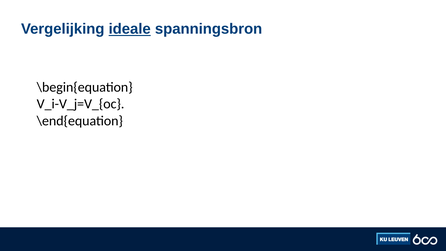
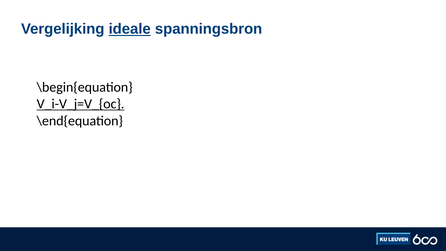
V_i-V_j=V_{oc underline: none -> present
